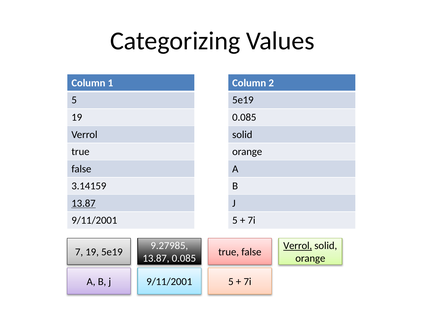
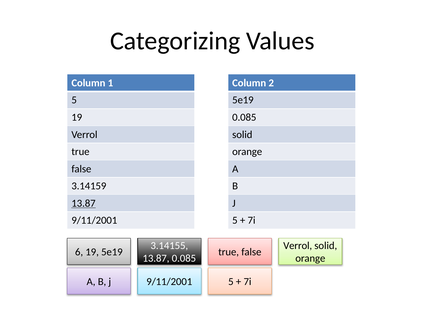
9.27985: 9.27985 -> 3.14155
Verrol at (298, 246) underline: present -> none
7: 7 -> 6
